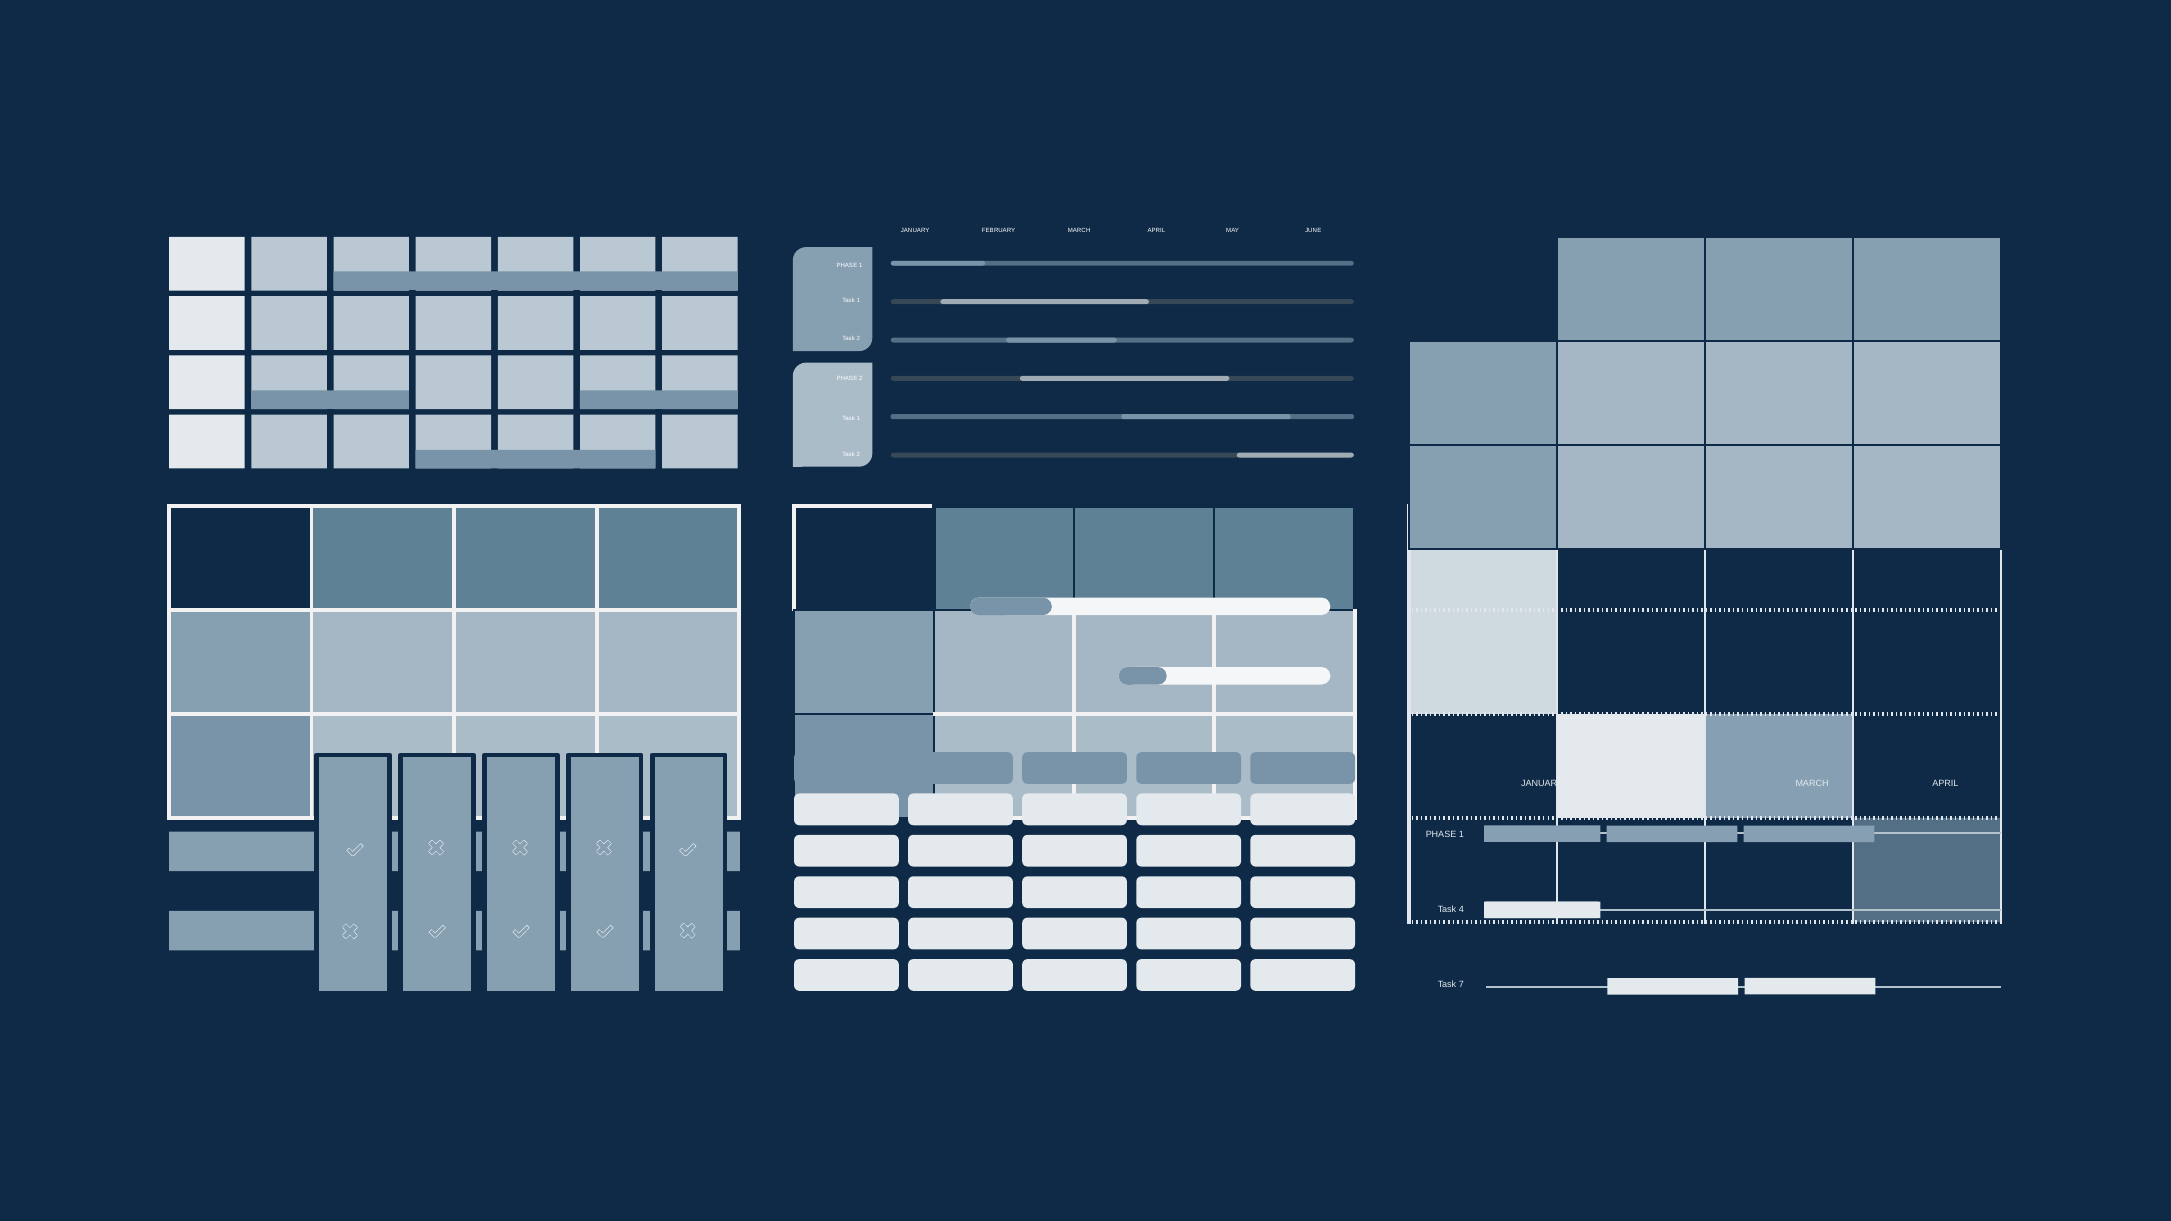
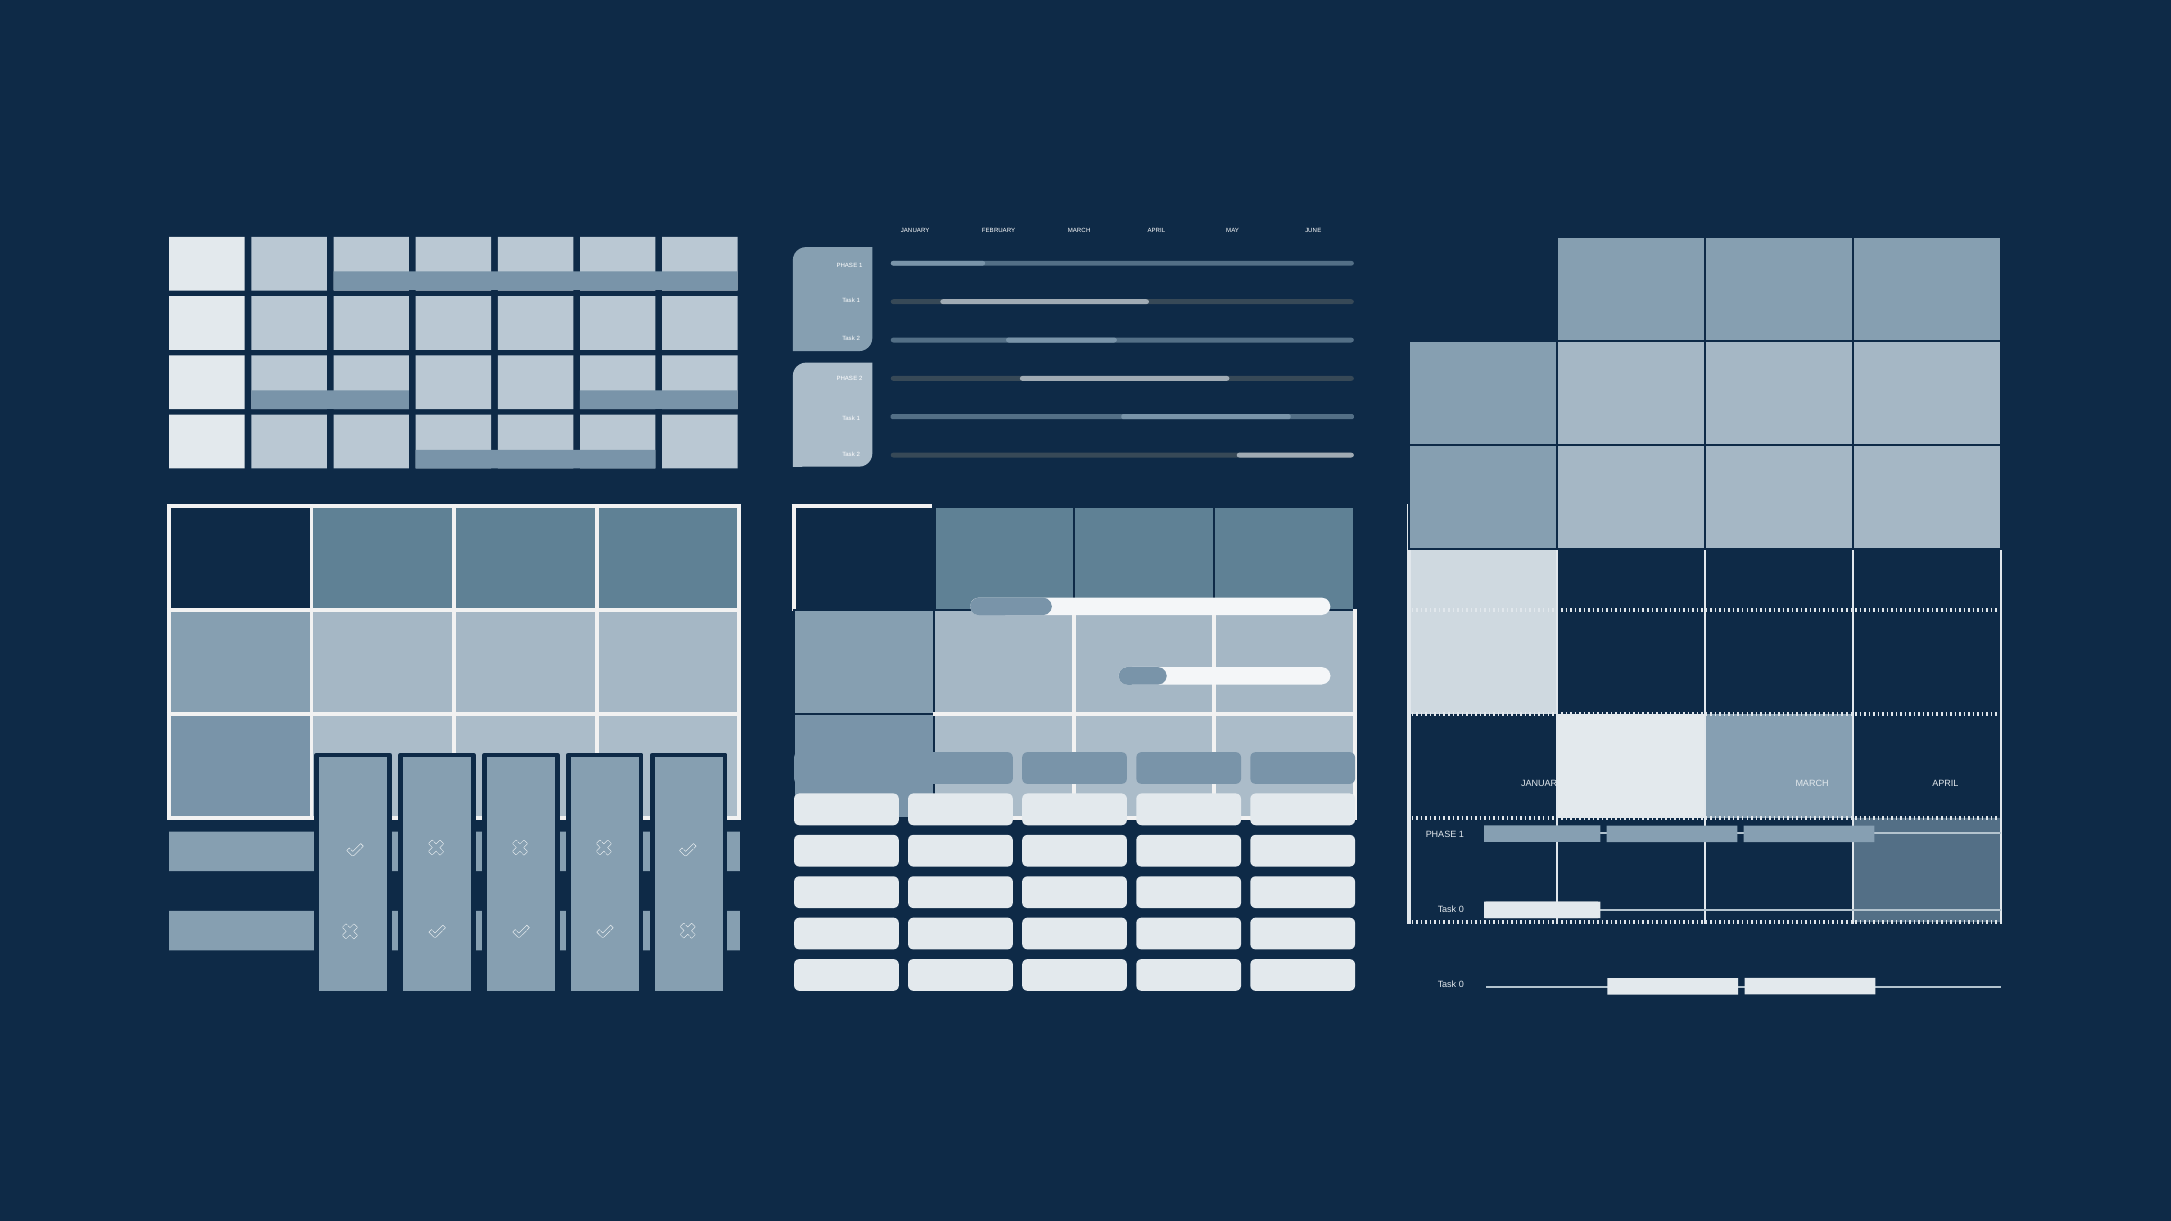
4 at (1461, 909): 4 -> 0
7 at (1461, 984): 7 -> 0
